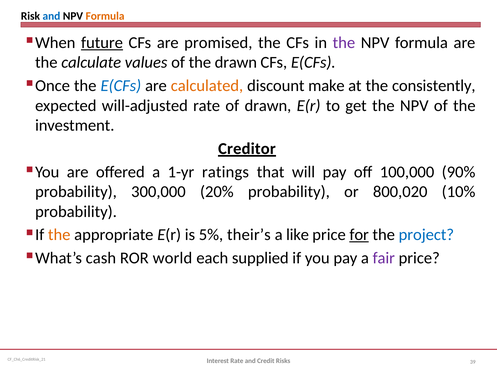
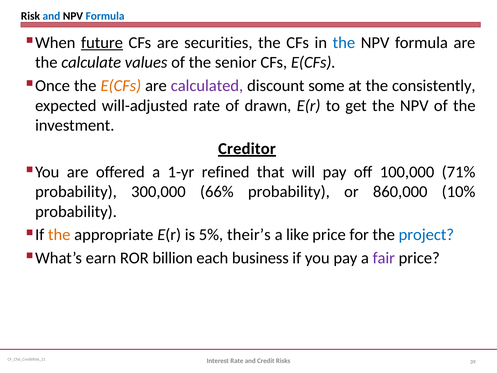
Formula at (105, 16) colour: orange -> blue
promised: promised -> securities
the at (344, 43) colour: purple -> blue
the drawn: drawn -> senior
E(CFs at (121, 86) colour: blue -> orange
calculated colour: orange -> purple
make: make -> some
ratings: ratings -> refined
90%: 90% -> 71%
20%: 20% -> 66%
800,020: 800,020 -> 860,000
for underline: present -> none
cash: cash -> earn
world: world -> billion
supplied: supplied -> business
